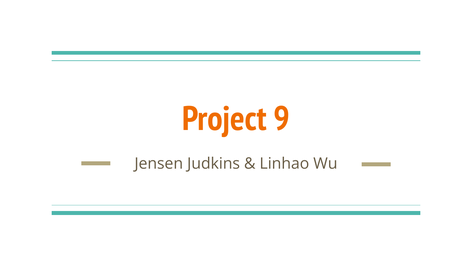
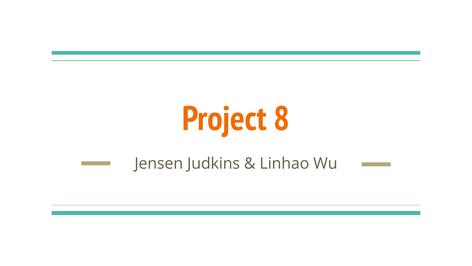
9: 9 -> 8
